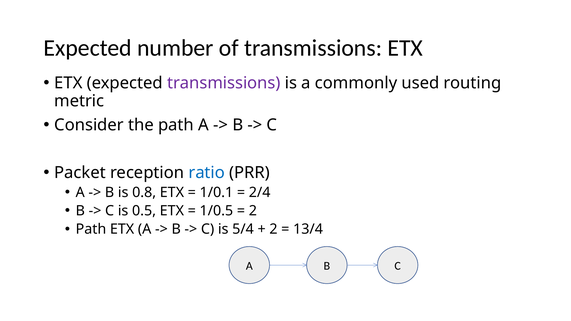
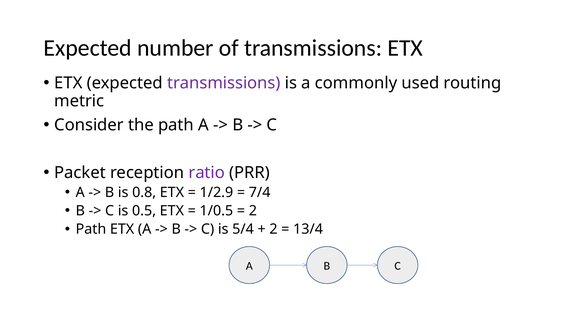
ratio colour: blue -> purple
1/0.1: 1/0.1 -> 1/2.9
2/4: 2/4 -> 7/4
